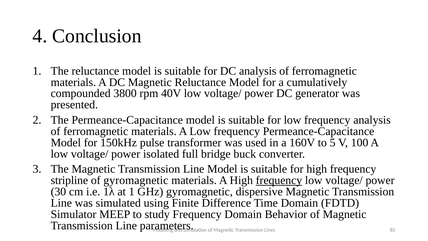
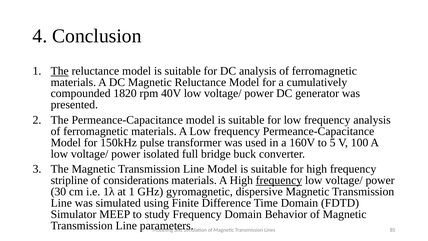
The at (60, 71) underline: none -> present
3800: 3800 -> 1820
of gyromagnetic: gyromagnetic -> considerations
